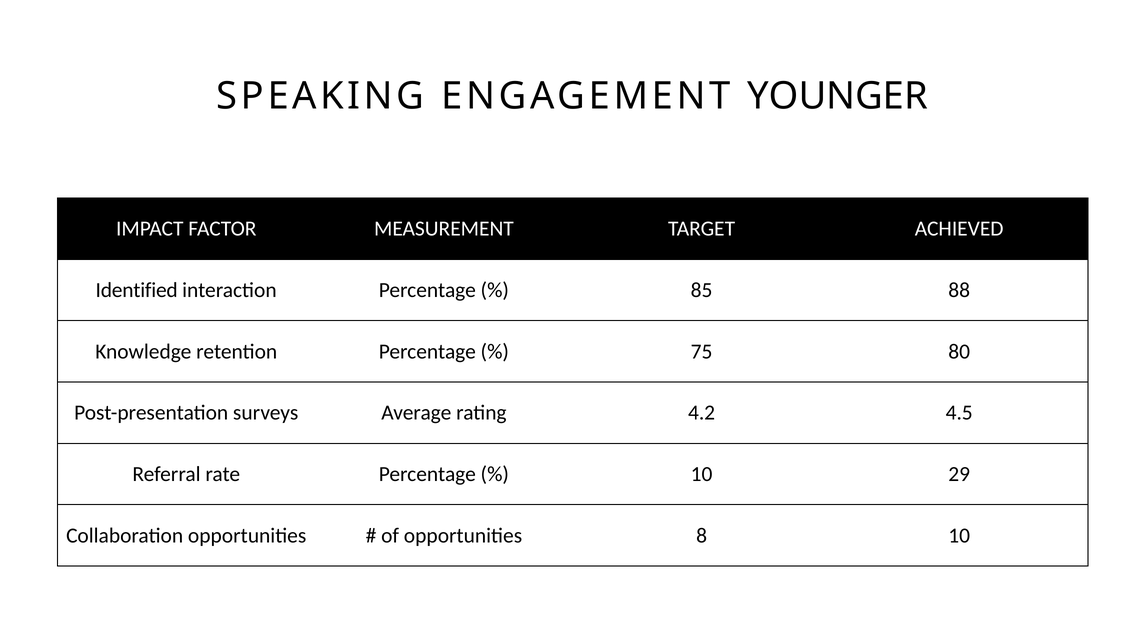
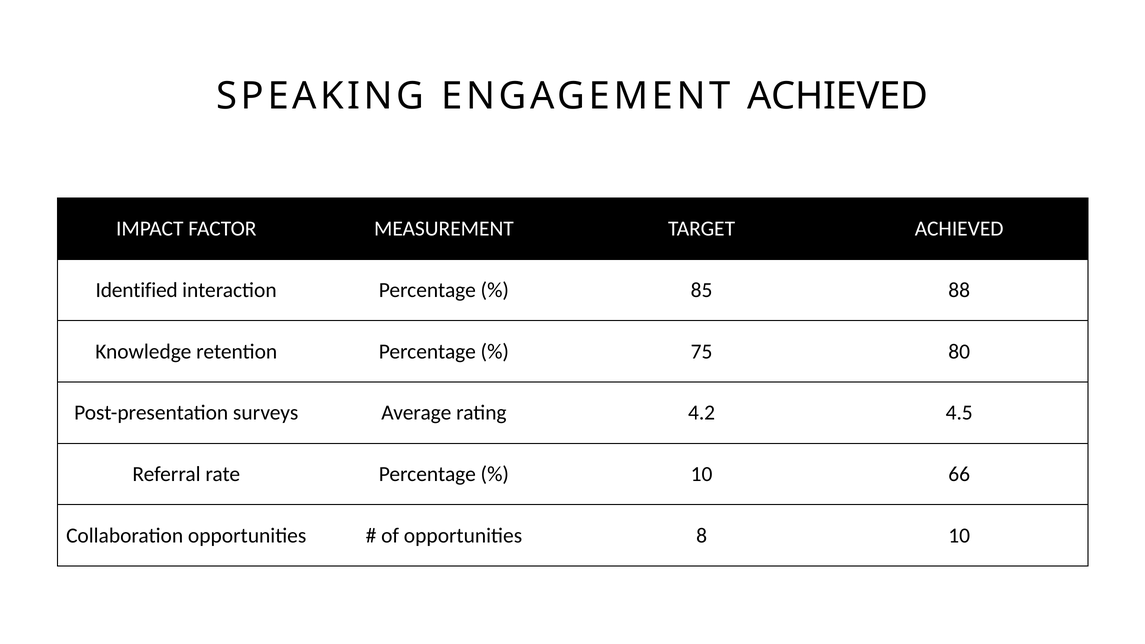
ENGAGEMENT YOUNGER: YOUNGER -> ACHIEVED
29: 29 -> 66
